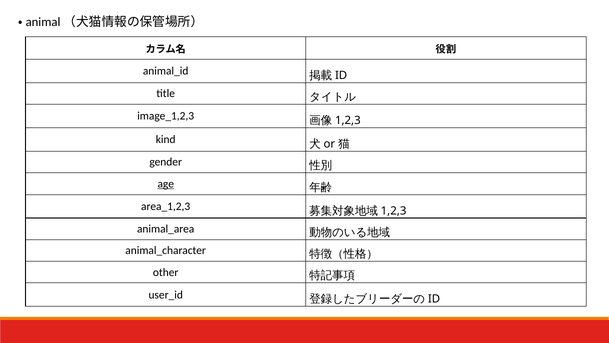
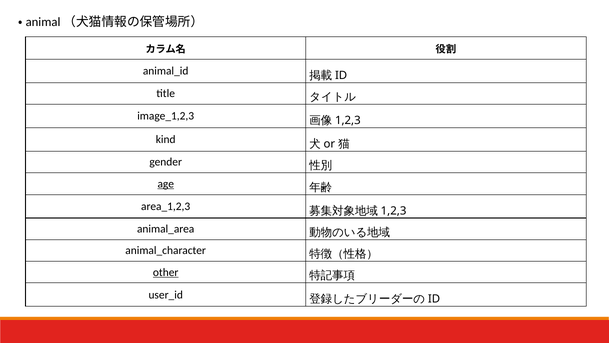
other underline: none -> present
